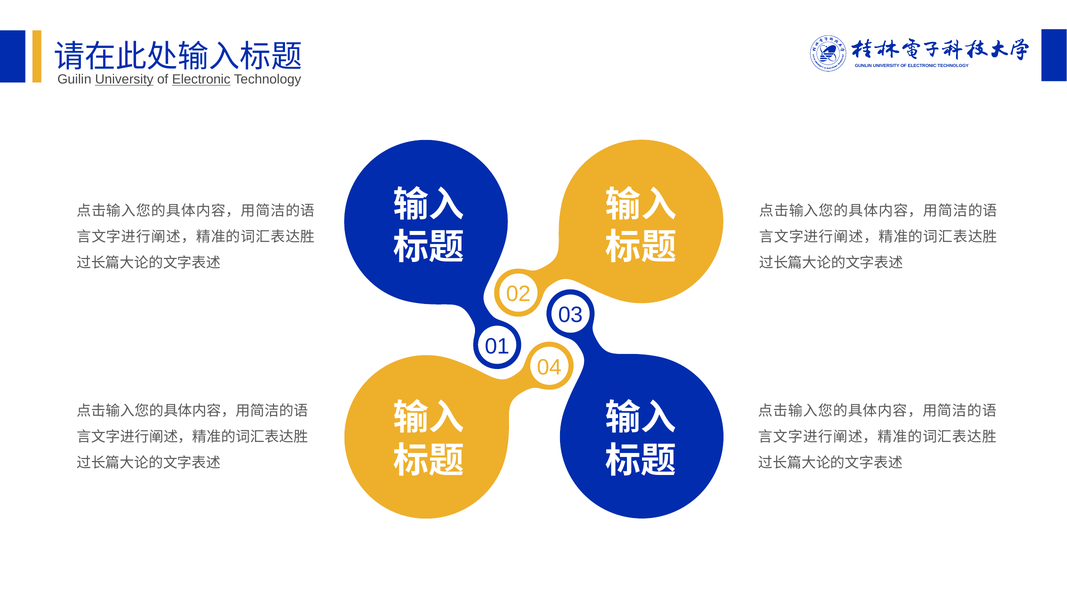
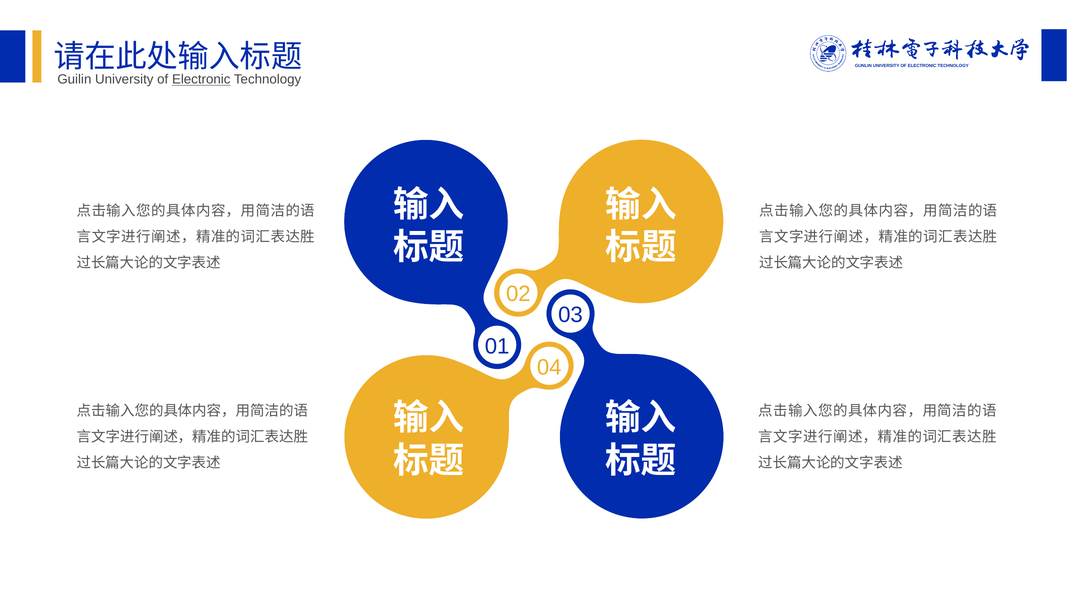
University at (124, 79) underline: present -> none
